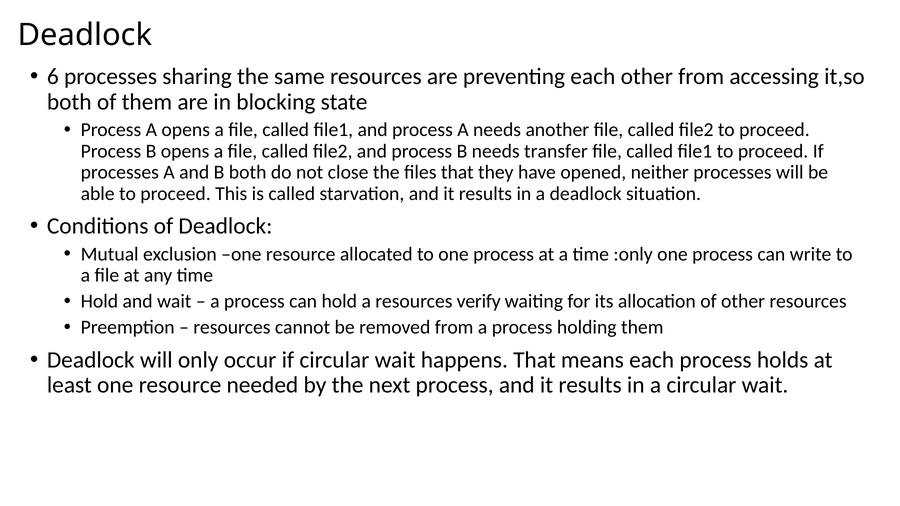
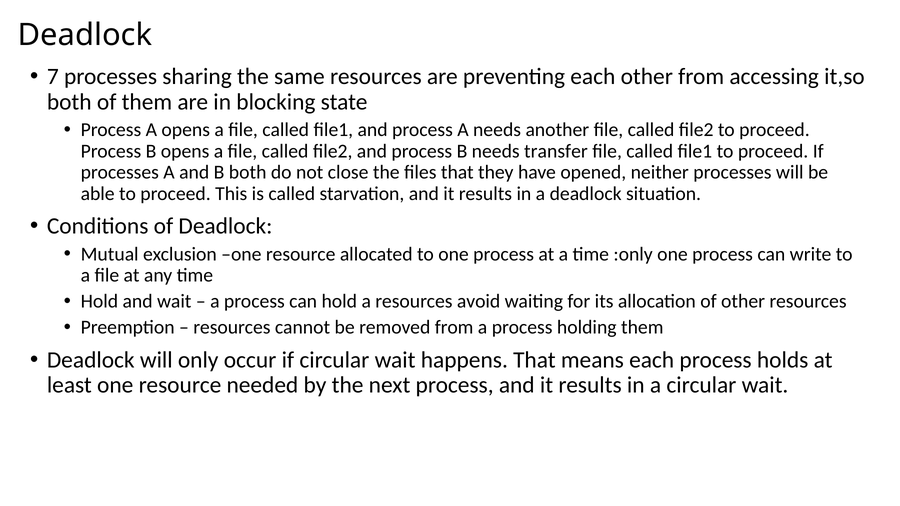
6: 6 -> 7
verify: verify -> avoid
